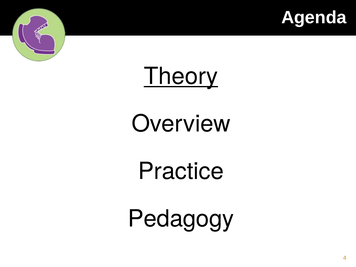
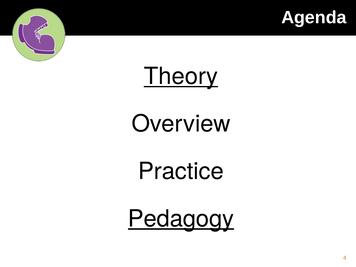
Pedagogy underline: none -> present
